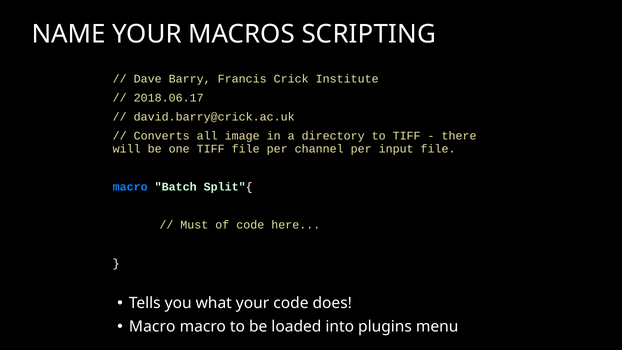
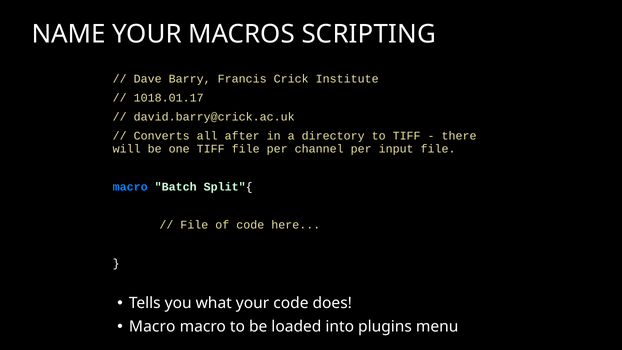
2018.06.17: 2018.06.17 -> 1018.01.17
image: image -> after
Must at (194, 225): Must -> File
